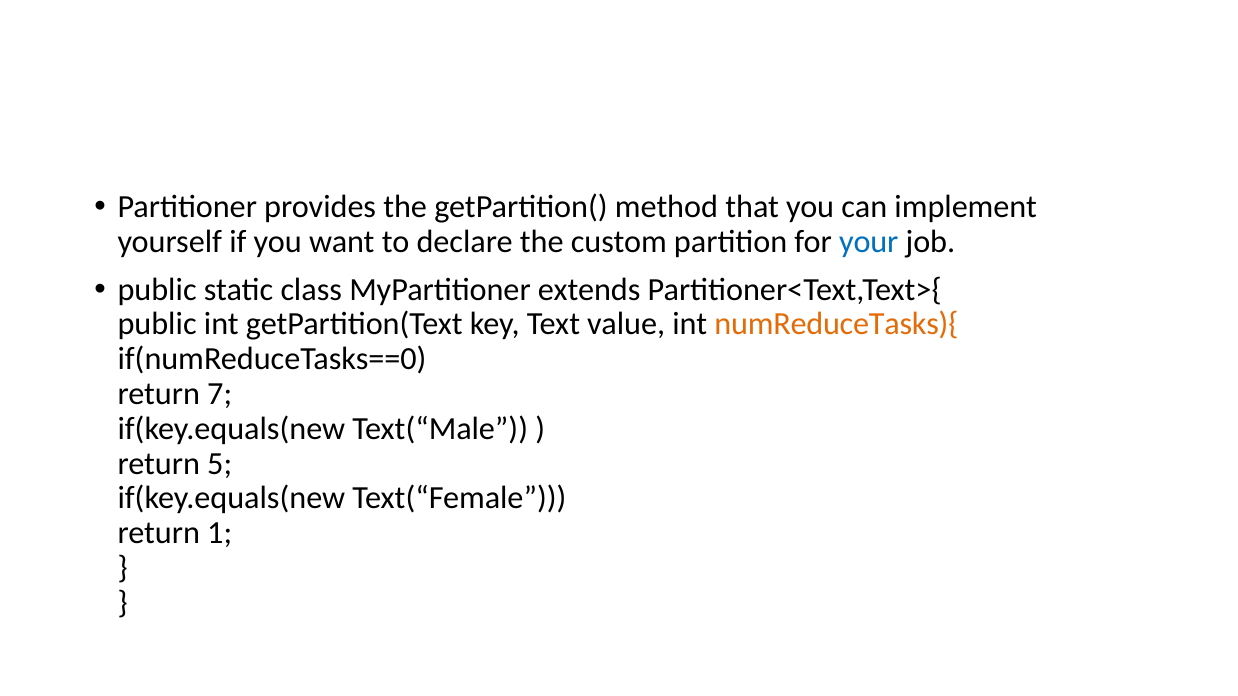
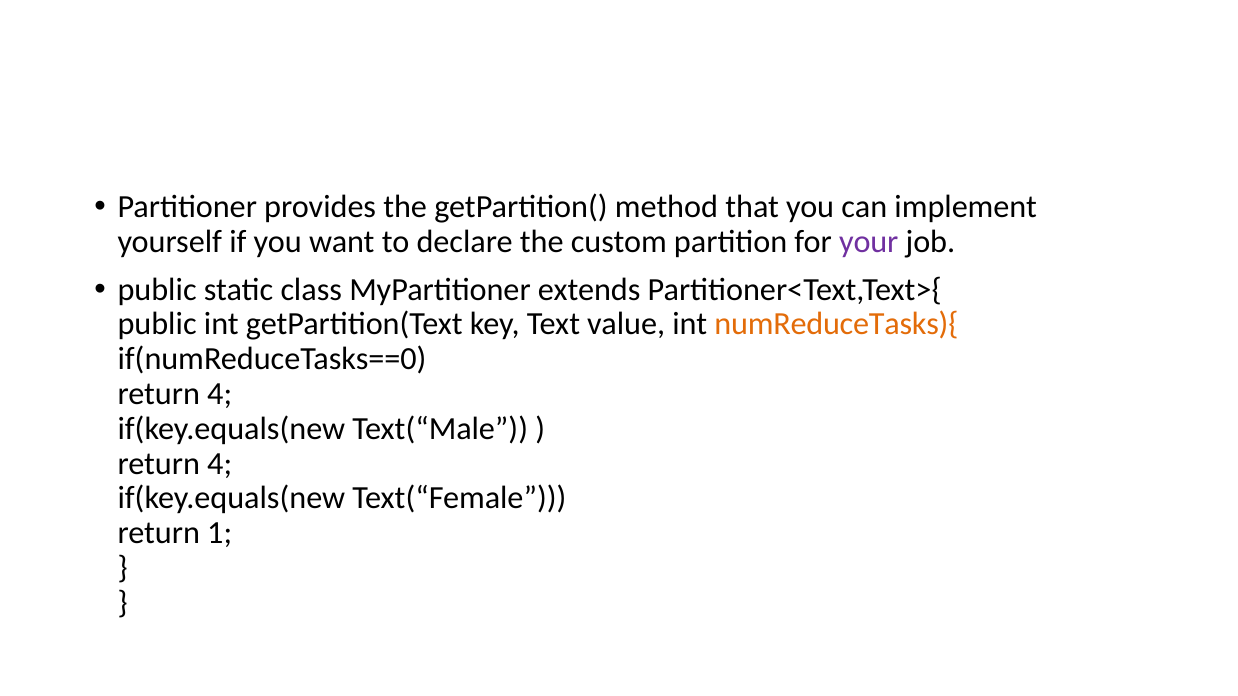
your colour: blue -> purple
7 at (220, 394): 7 -> 4
5 at (220, 464): 5 -> 4
